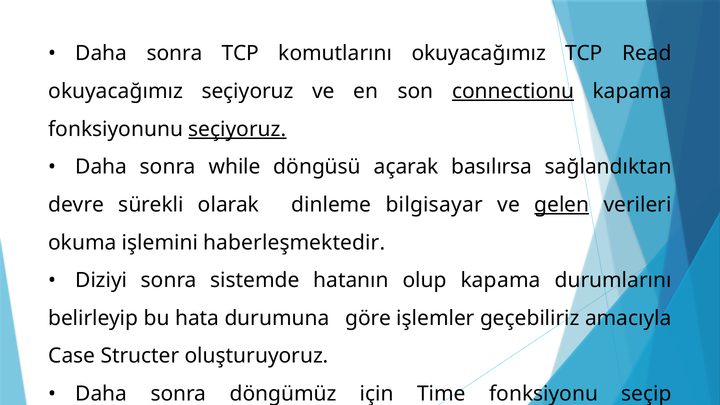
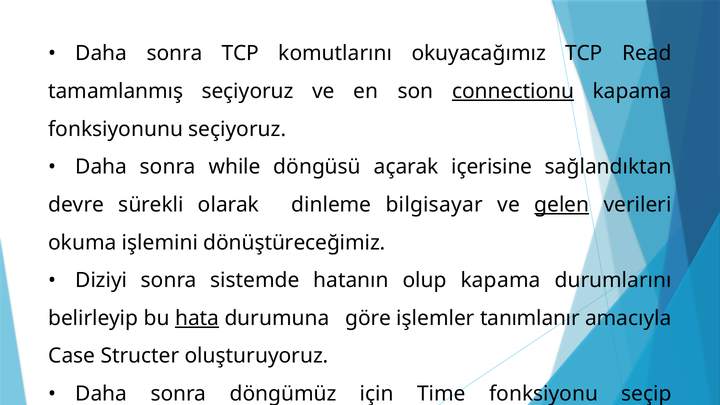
okuyacağımız at (116, 91): okuyacağımız -> tamamlanmış
seçiyoruz at (237, 129) underline: present -> none
basılırsa: basılırsa -> içerisine
haberleşmektedir: haberleşmektedir -> dönüştüreceğimiz
hata underline: none -> present
geçebiliriz: geçebiliriz -> tanımlanır
